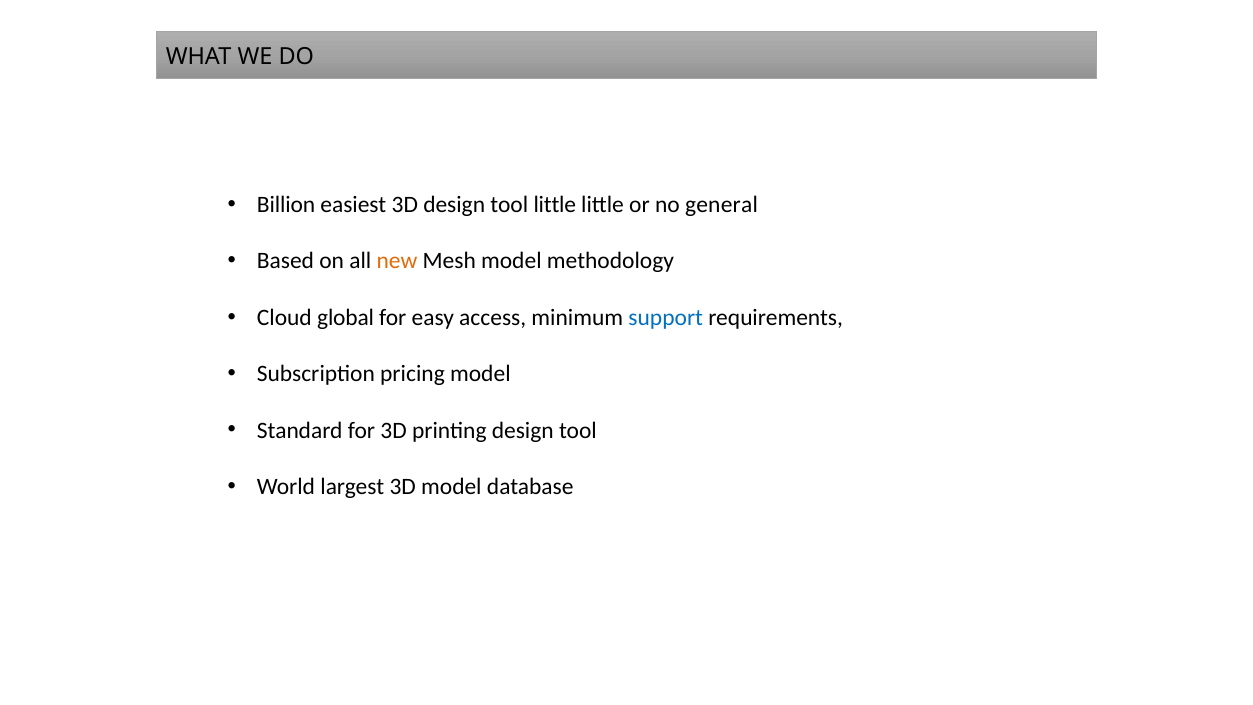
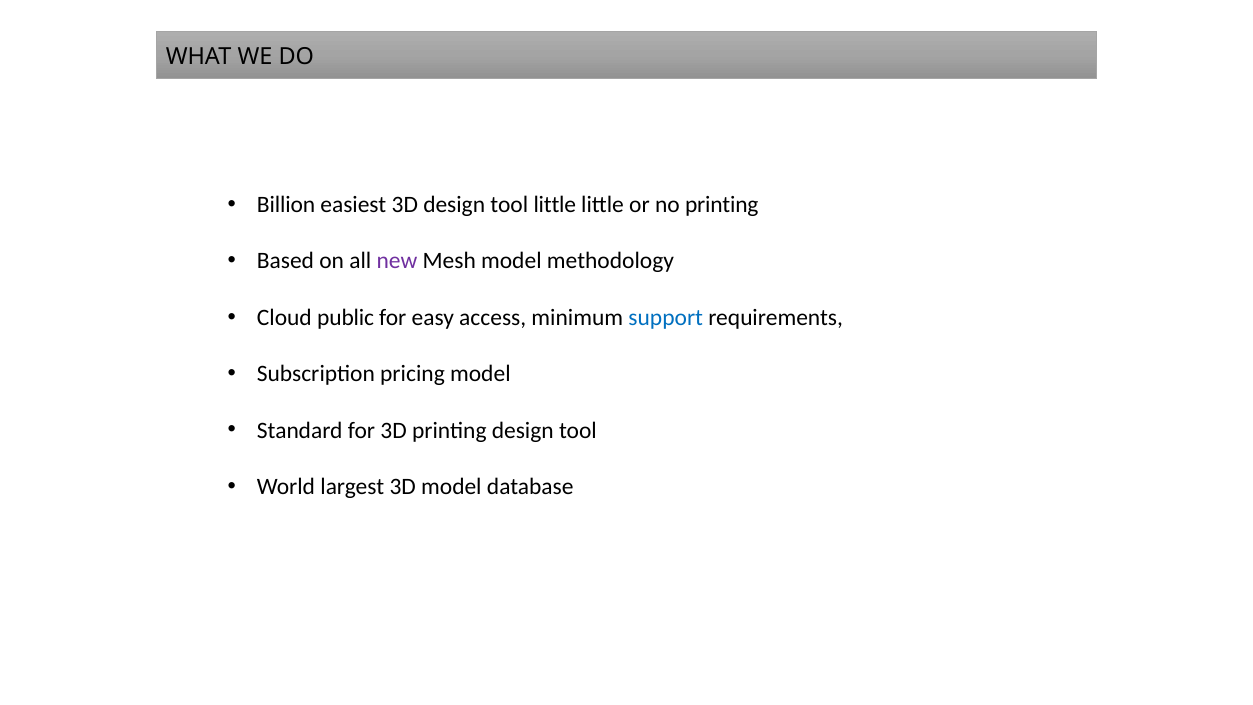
no general: general -> printing
new colour: orange -> purple
global: global -> public
